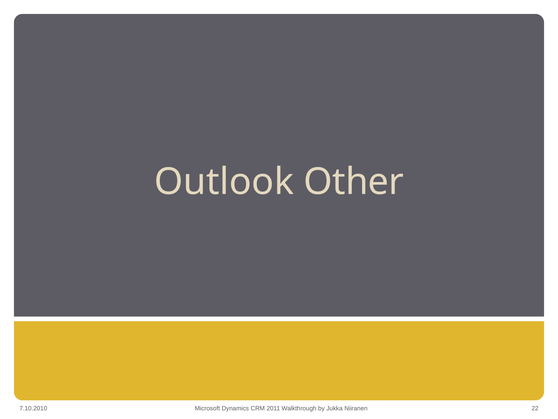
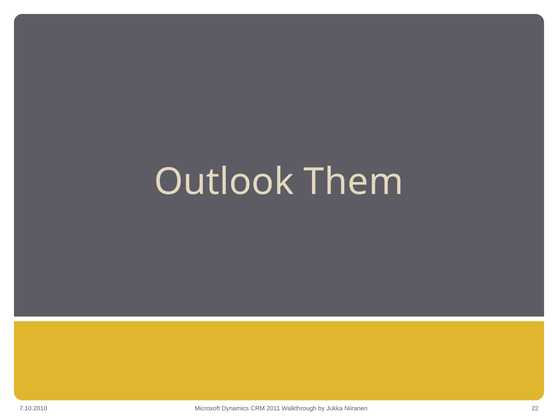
Other: Other -> Them
